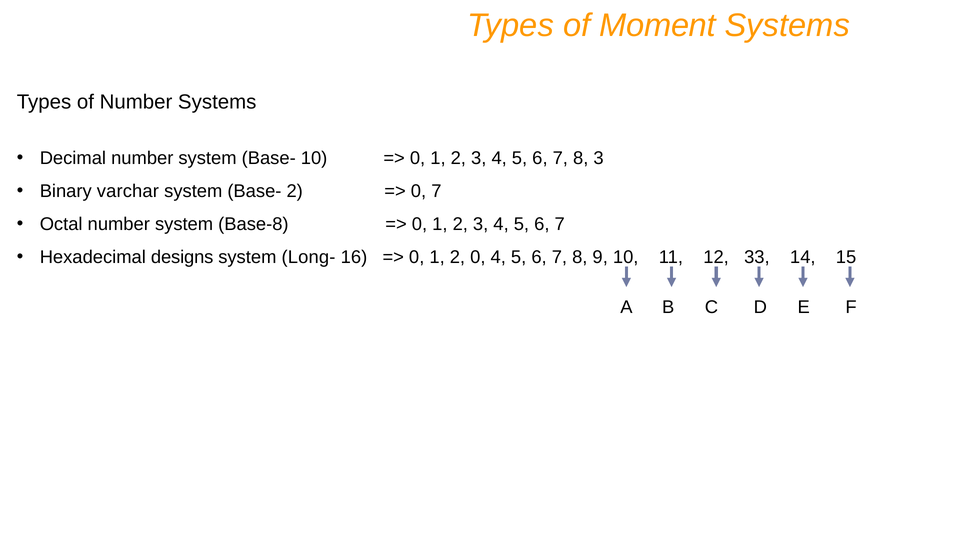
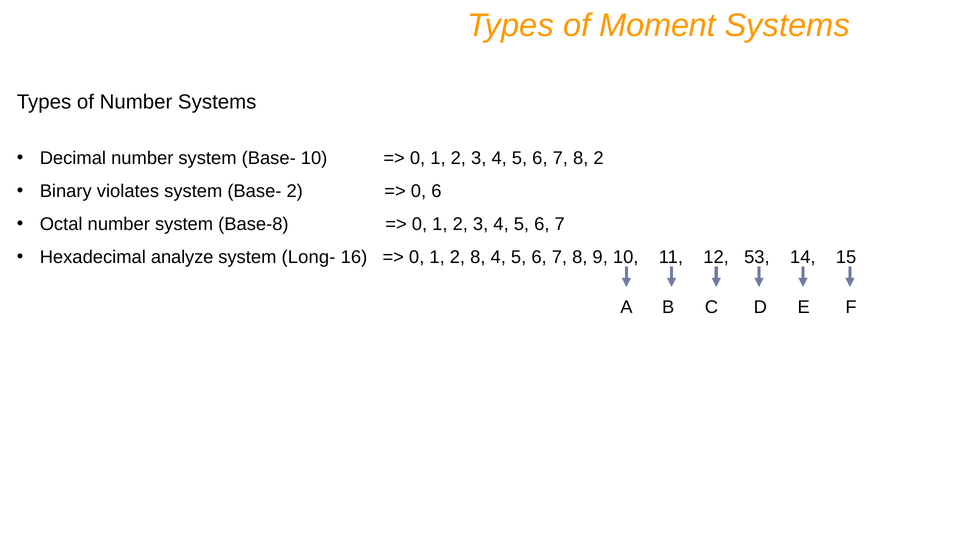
8 3: 3 -> 2
varchar: varchar -> violates
0 7: 7 -> 6
designs: designs -> analyze
2 0: 0 -> 8
33: 33 -> 53
